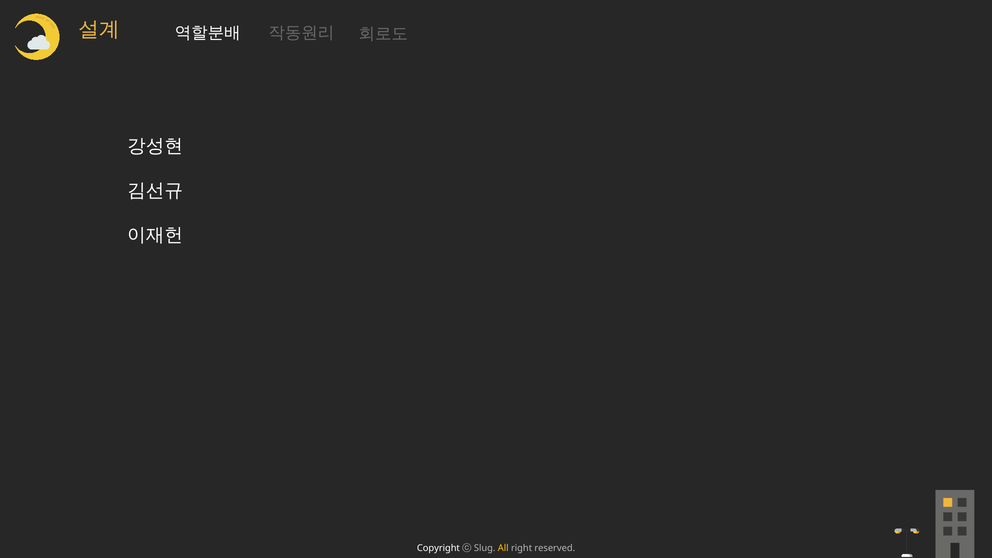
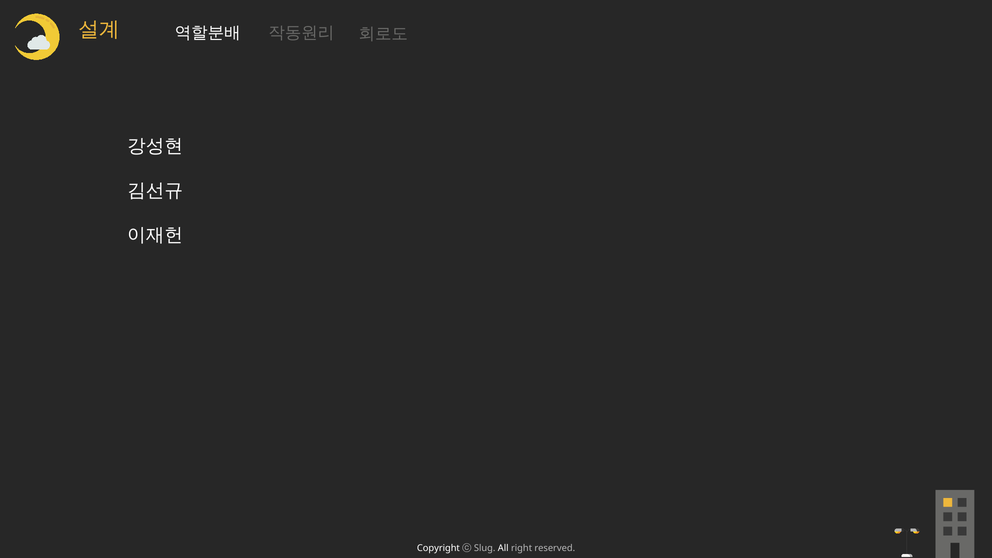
All colour: yellow -> white
